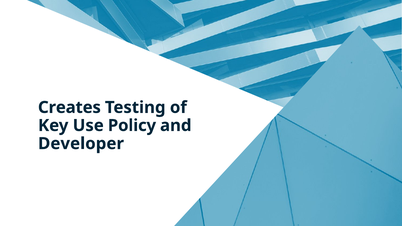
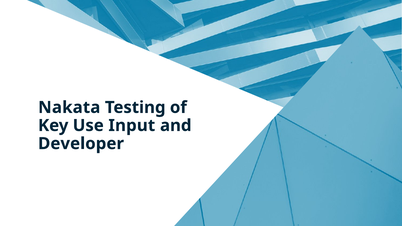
Creates: Creates -> Nakata
Policy: Policy -> Input
